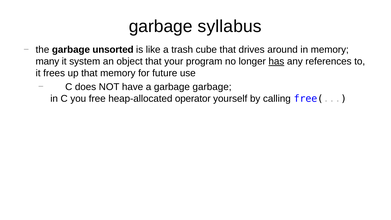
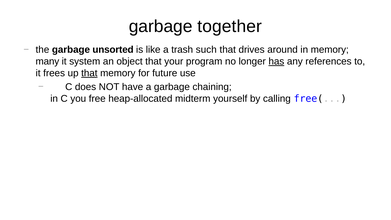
syllabus: syllabus -> together
cube: cube -> such
that at (89, 73) underline: none -> present
garbage garbage: garbage -> chaining
operator: operator -> midterm
